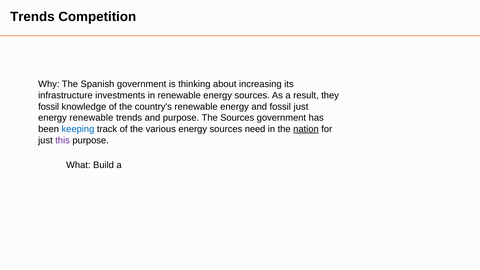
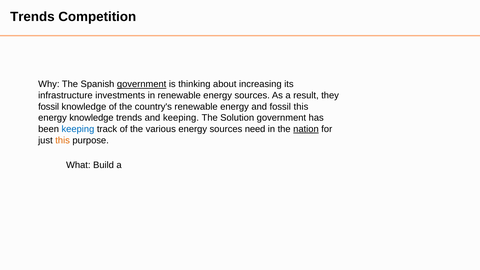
government at (142, 84) underline: none -> present
fossil just: just -> this
energy renewable: renewable -> knowledge
and purpose: purpose -> keeping
The Sources: Sources -> Solution
this at (63, 140) colour: purple -> orange
